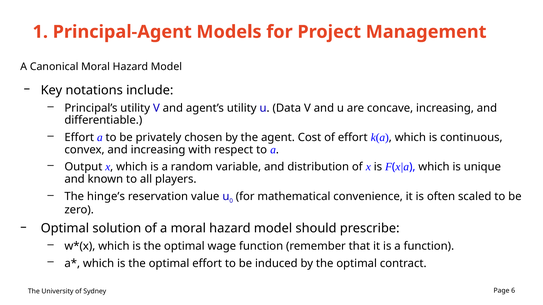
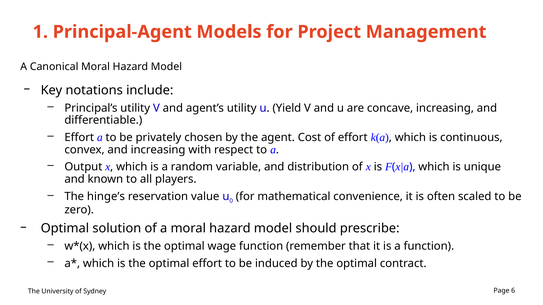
Data: Data -> Yield
